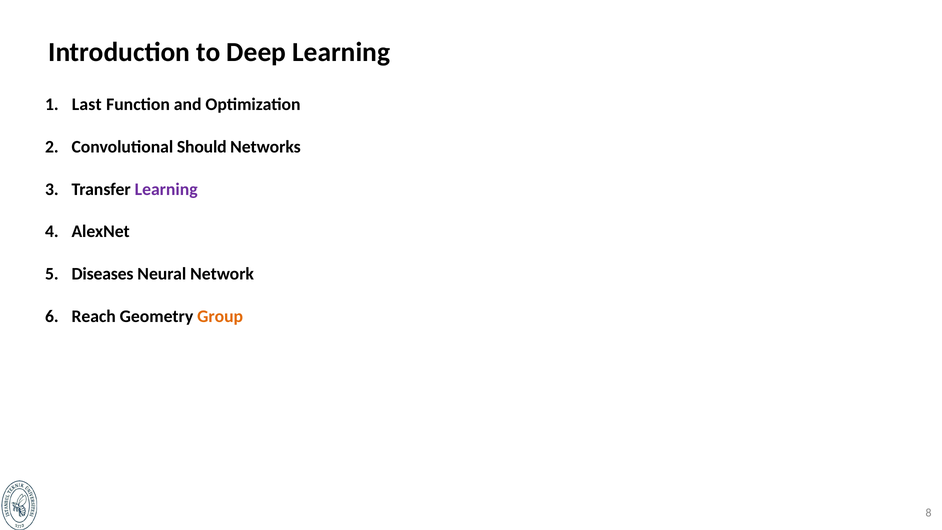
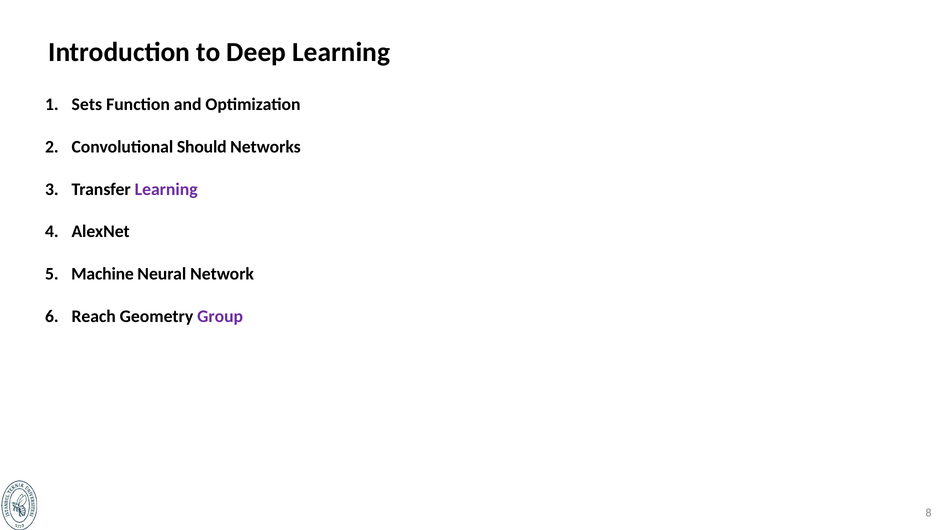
Last: Last -> Sets
Diseases: Diseases -> Machine
Group colour: orange -> purple
